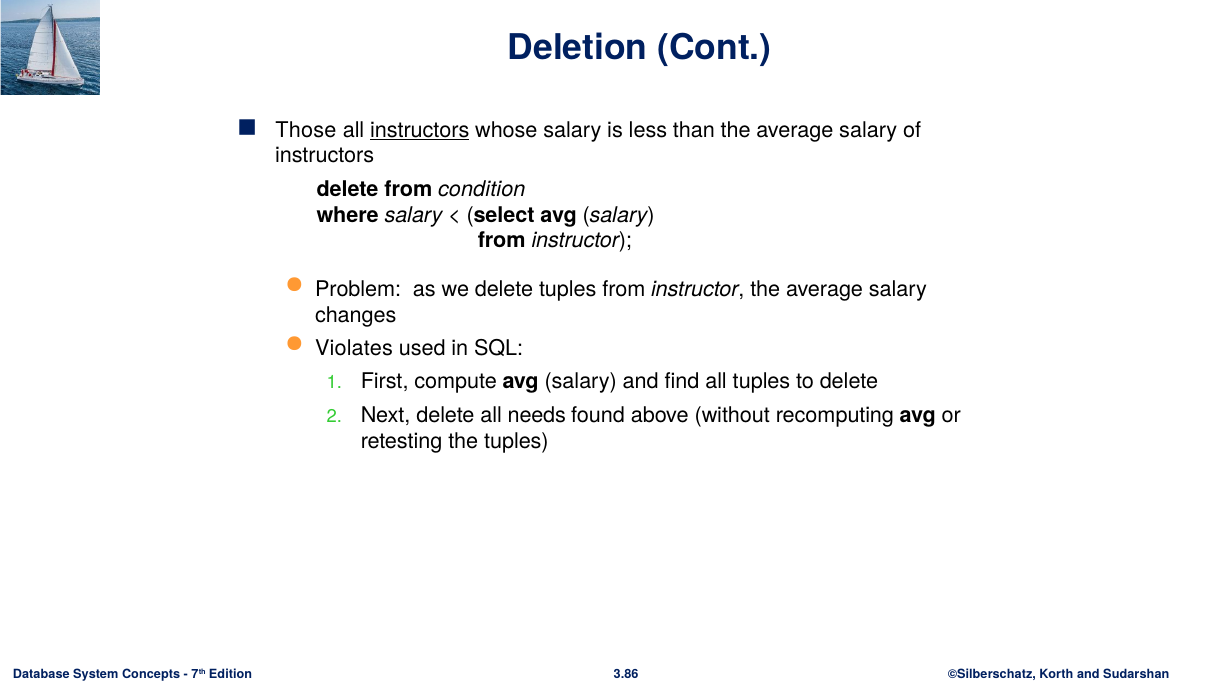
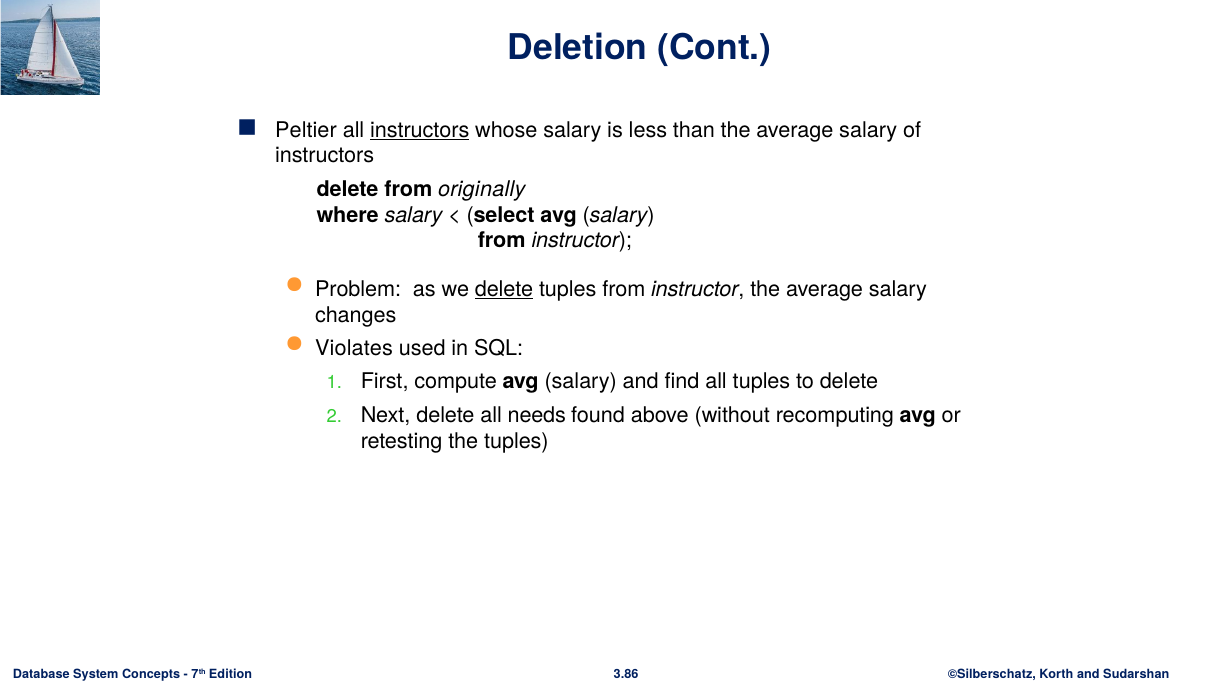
Those: Those -> Peltier
condition: condition -> originally
delete at (504, 289) underline: none -> present
